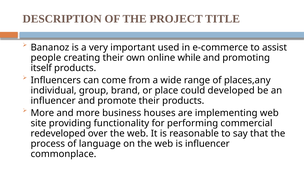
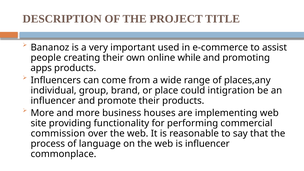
itself: itself -> apps
developed: developed -> intigration
redeveloped: redeveloped -> commission
